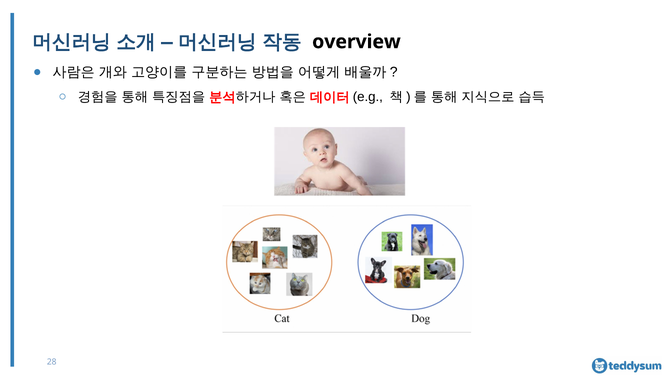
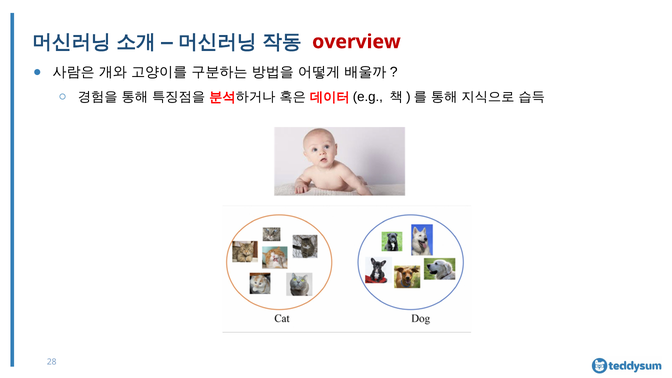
overview colour: black -> red
